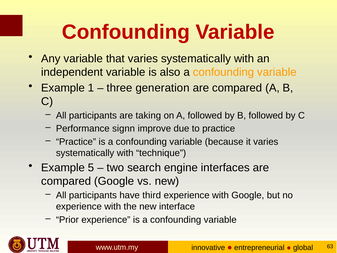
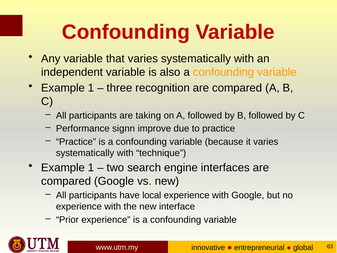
generation: generation -> recognition
5 at (91, 168): 5 -> 1
third: third -> local
